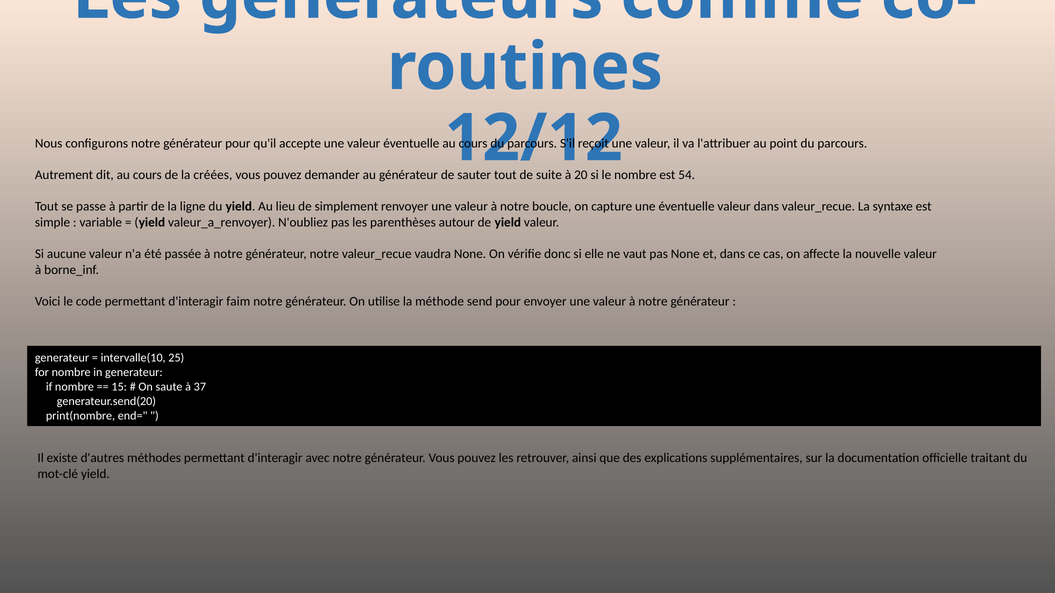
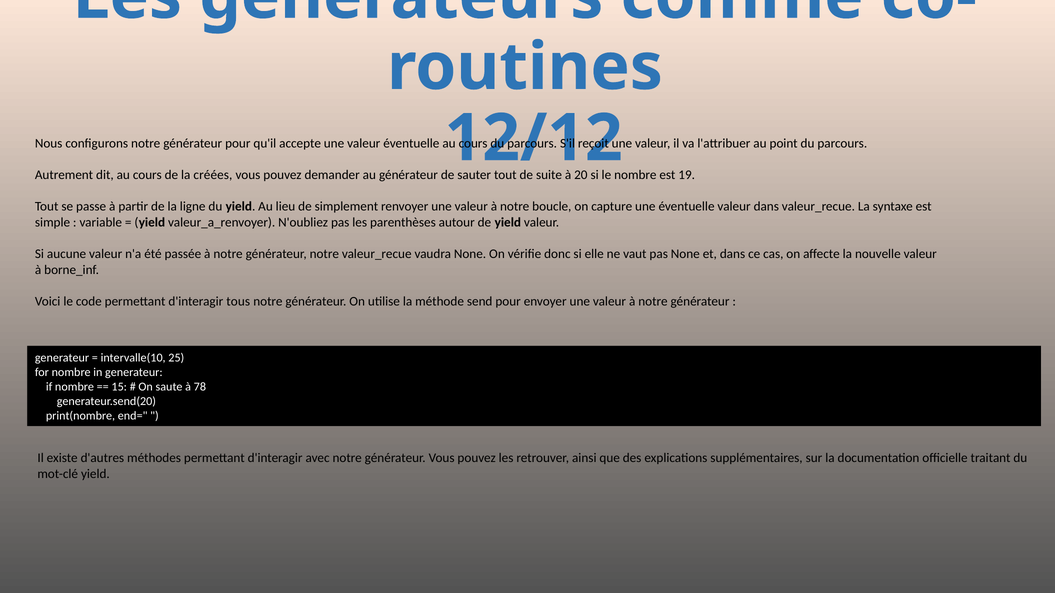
54: 54 -> 19
faim: faim -> tous
37: 37 -> 78
